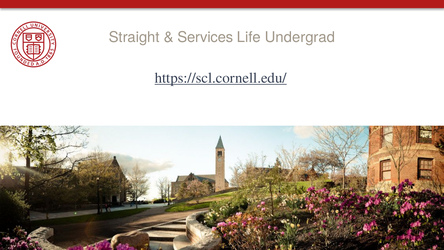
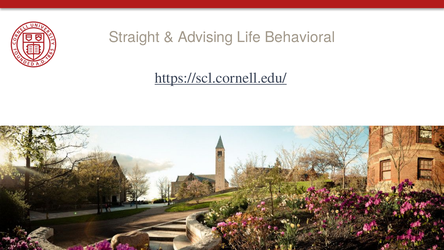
Services: Services -> Advising
Undergrad: Undergrad -> Behavioral
